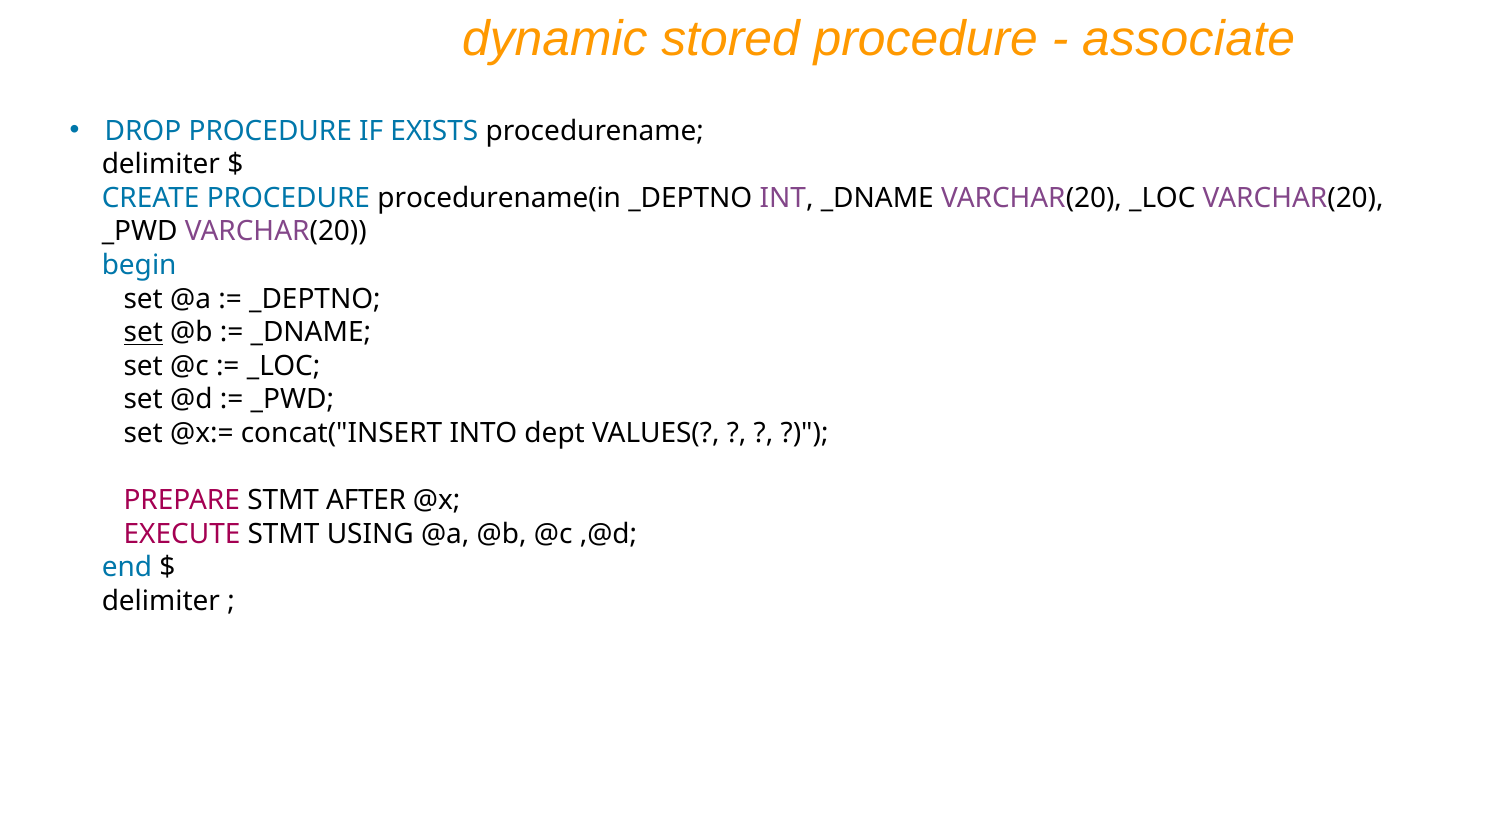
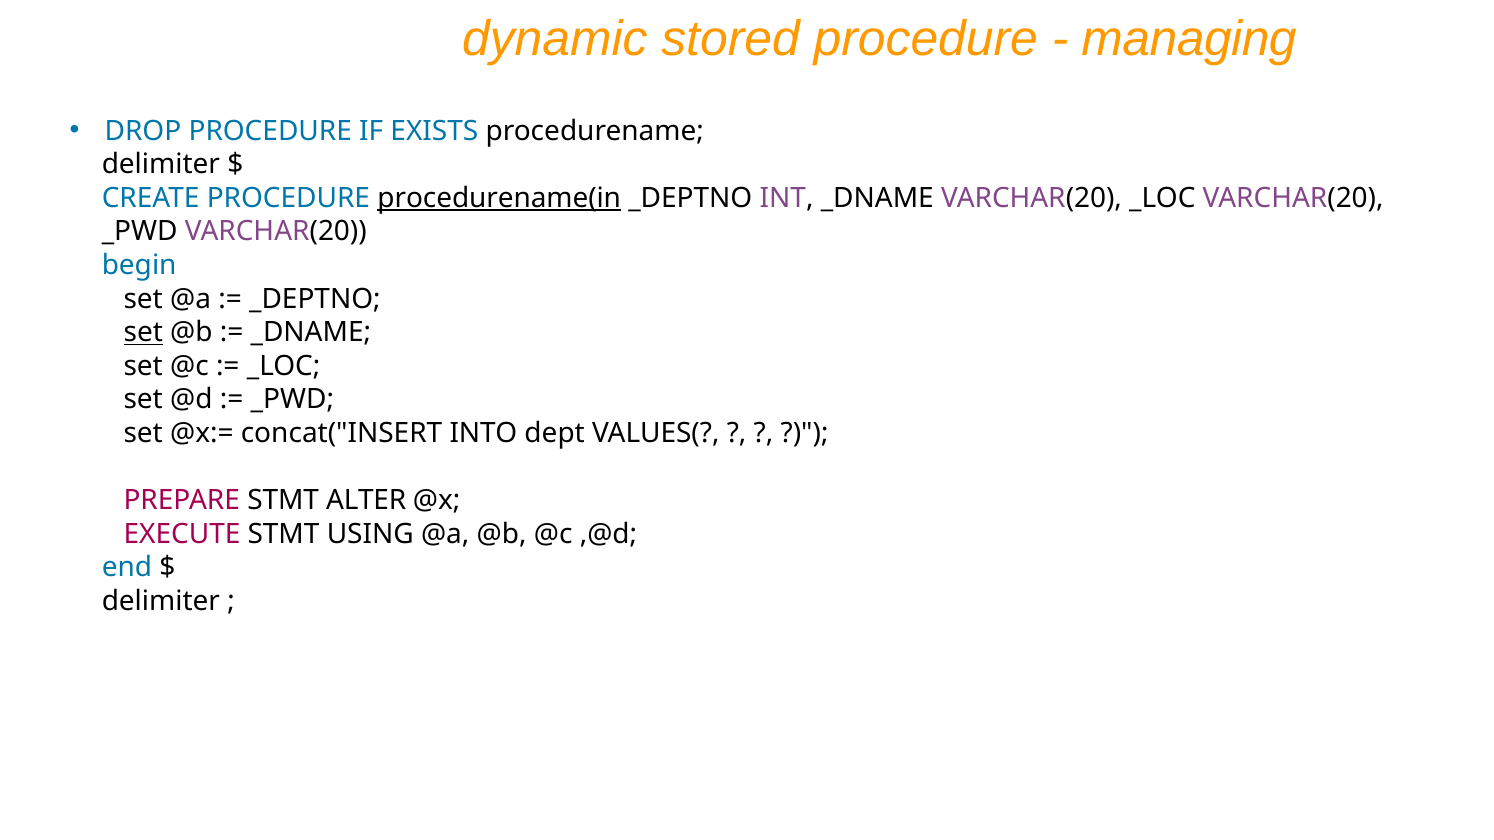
associate: associate -> managing
procedurename(in underline: none -> present
AFTER: AFTER -> ALTER
